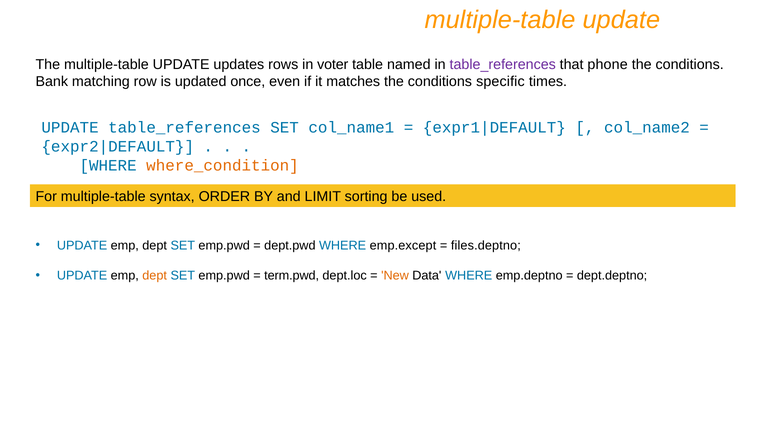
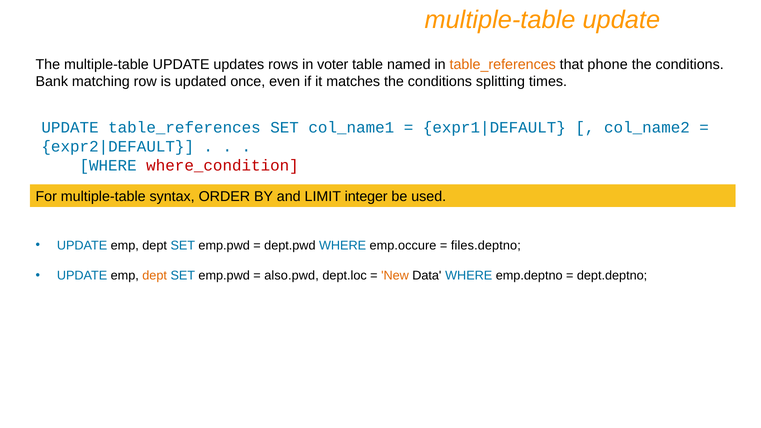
table_references at (503, 65) colour: purple -> orange
specific: specific -> splitting
where_condition colour: orange -> red
sorting: sorting -> integer
emp.except: emp.except -> emp.occure
term.pwd: term.pwd -> also.pwd
